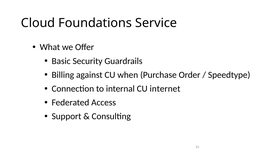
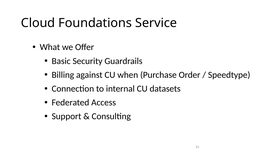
internet: internet -> datasets
